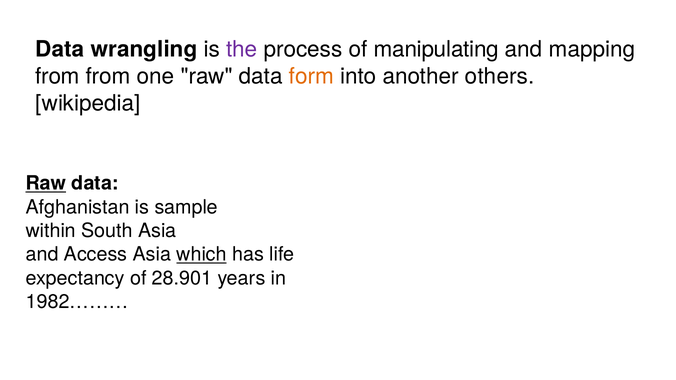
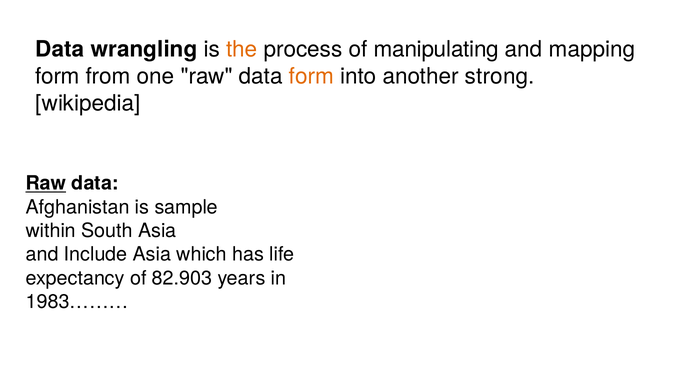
the colour: purple -> orange
from at (58, 76): from -> form
others: others -> strong
Access: Access -> Include
which underline: present -> none
28.901: 28.901 -> 82.903
1982………: 1982……… -> 1983………
